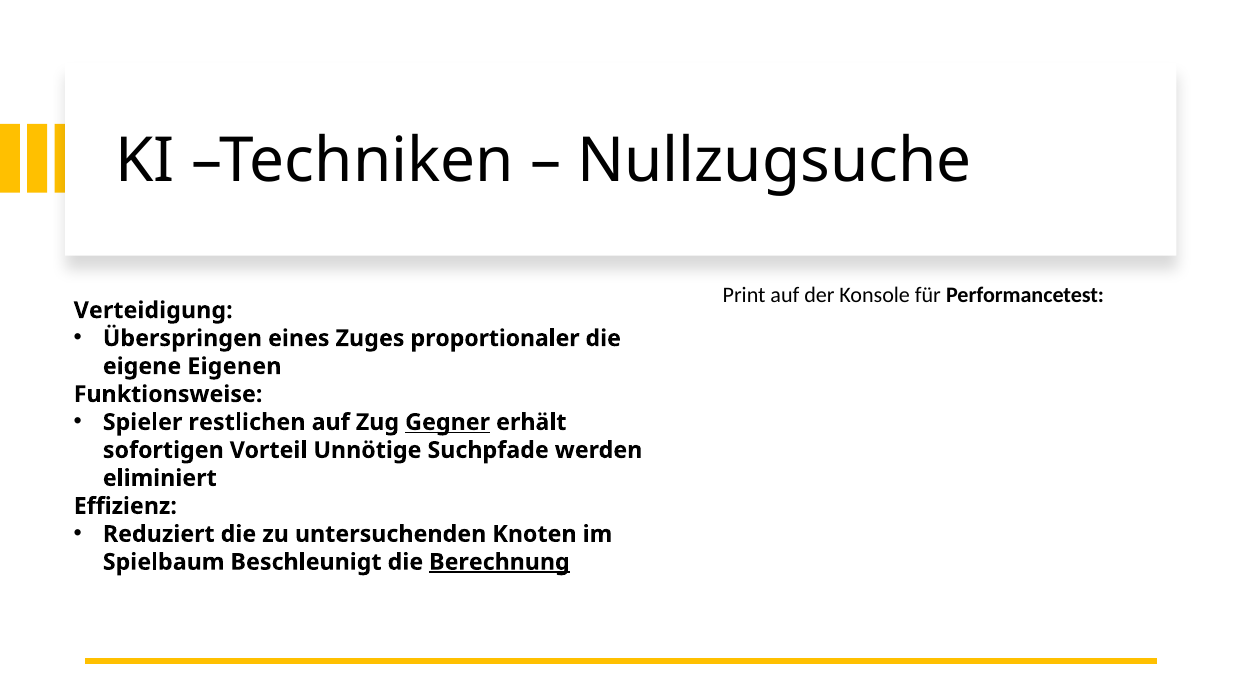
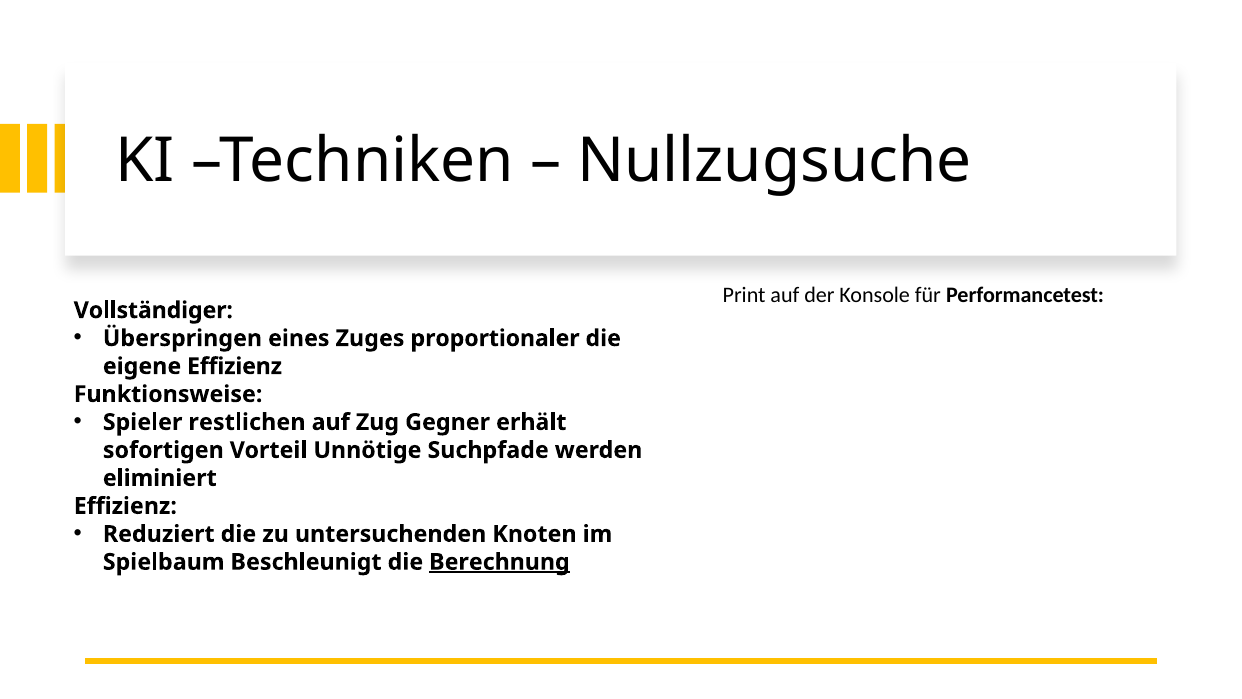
Verteidigung: Verteidigung -> Vollständiger
eigene Eigenen: Eigenen -> Effizienz
Gegner underline: present -> none
